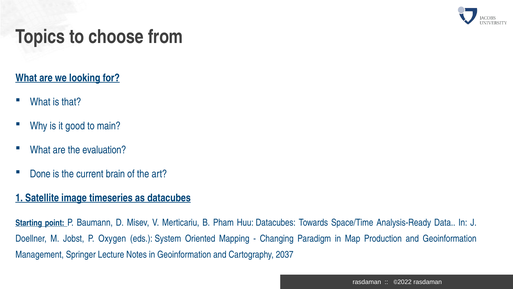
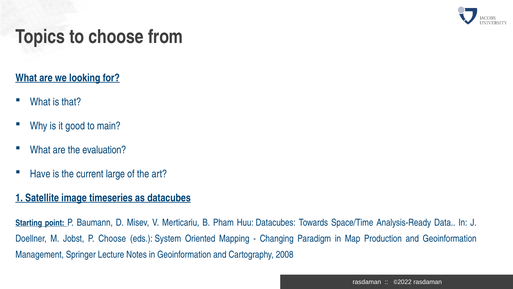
Done: Done -> Have
brain: brain -> large
P Oxygen: Oxygen -> Choose
2037: 2037 -> 2008
